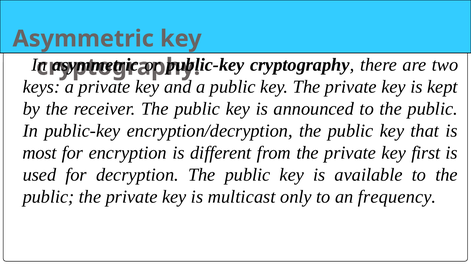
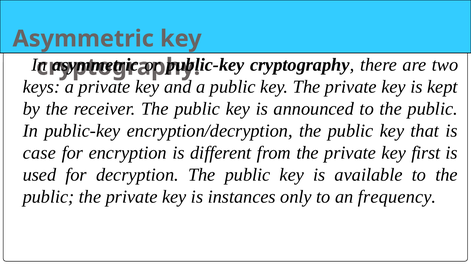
most: most -> case
multicast: multicast -> instances
